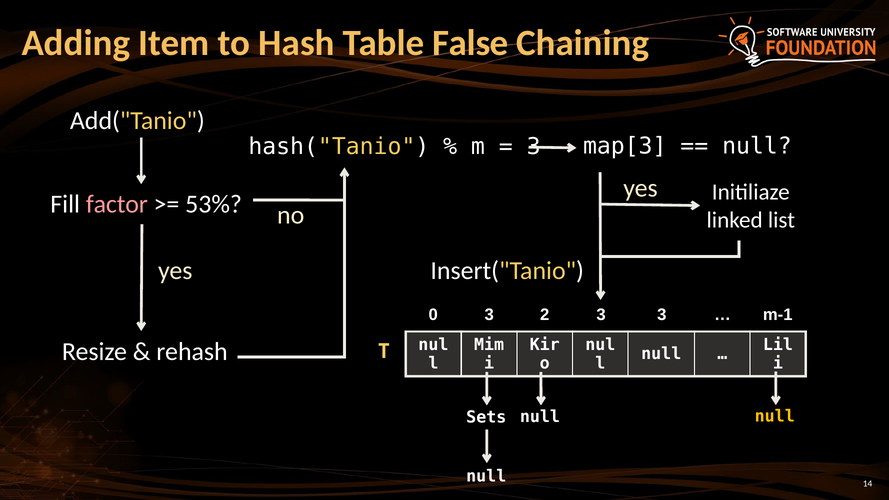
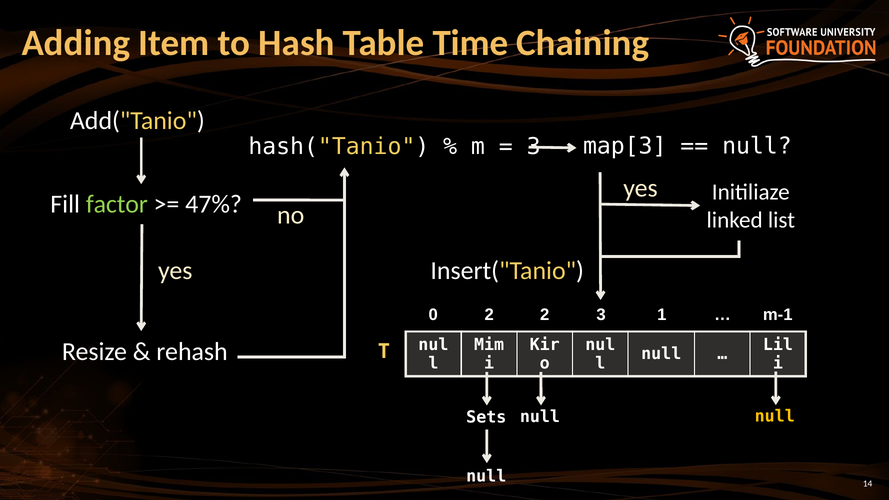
False: False -> Time
factor colour: pink -> light green
53%: 53% -> 47%
0 3: 3 -> 2
3 3: 3 -> 1
